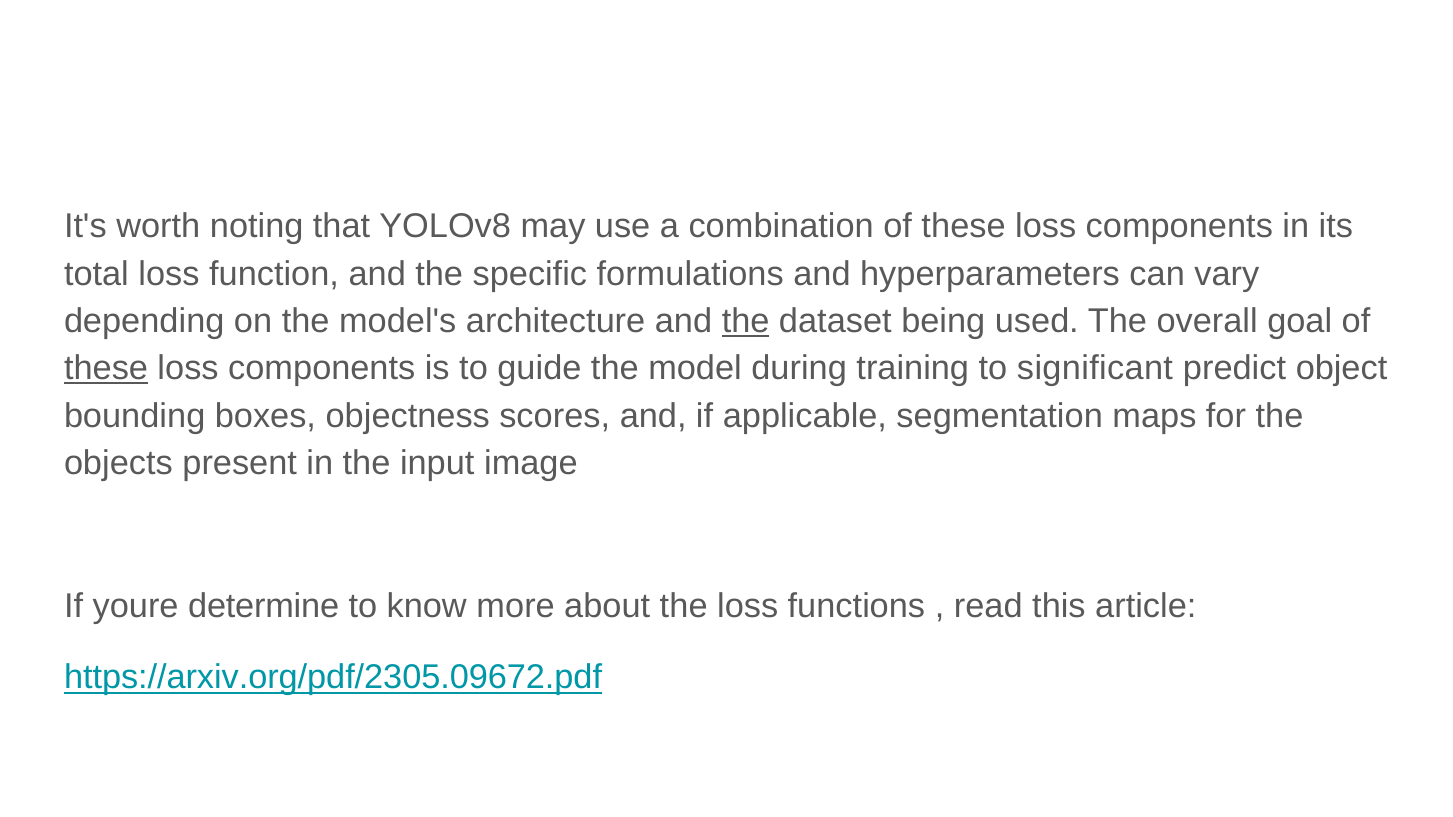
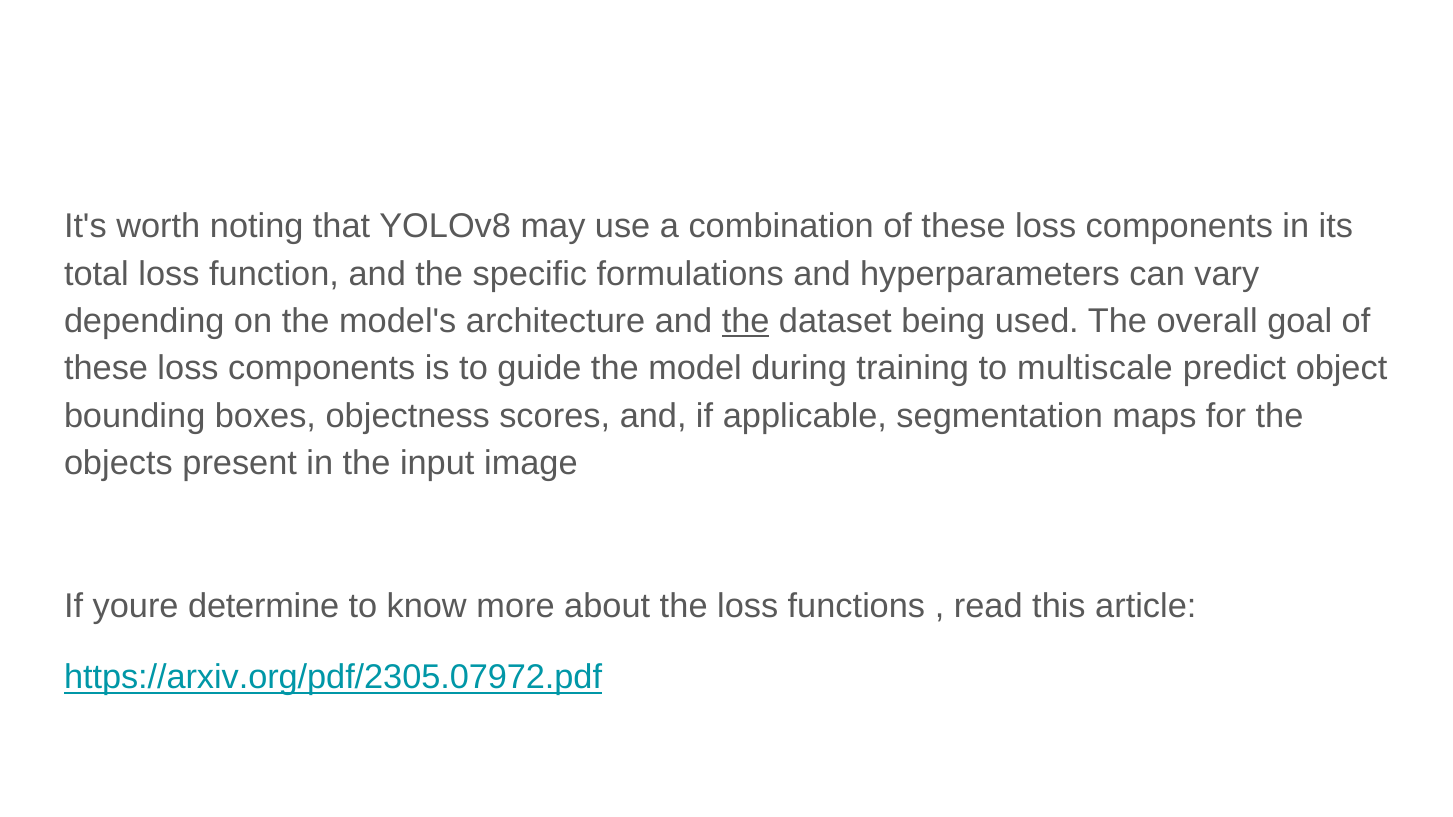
these at (106, 369) underline: present -> none
significant: significant -> multiscale
https://arxiv.org/pdf/2305.09672.pdf: https://arxiv.org/pdf/2305.09672.pdf -> https://arxiv.org/pdf/2305.07972.pdf
